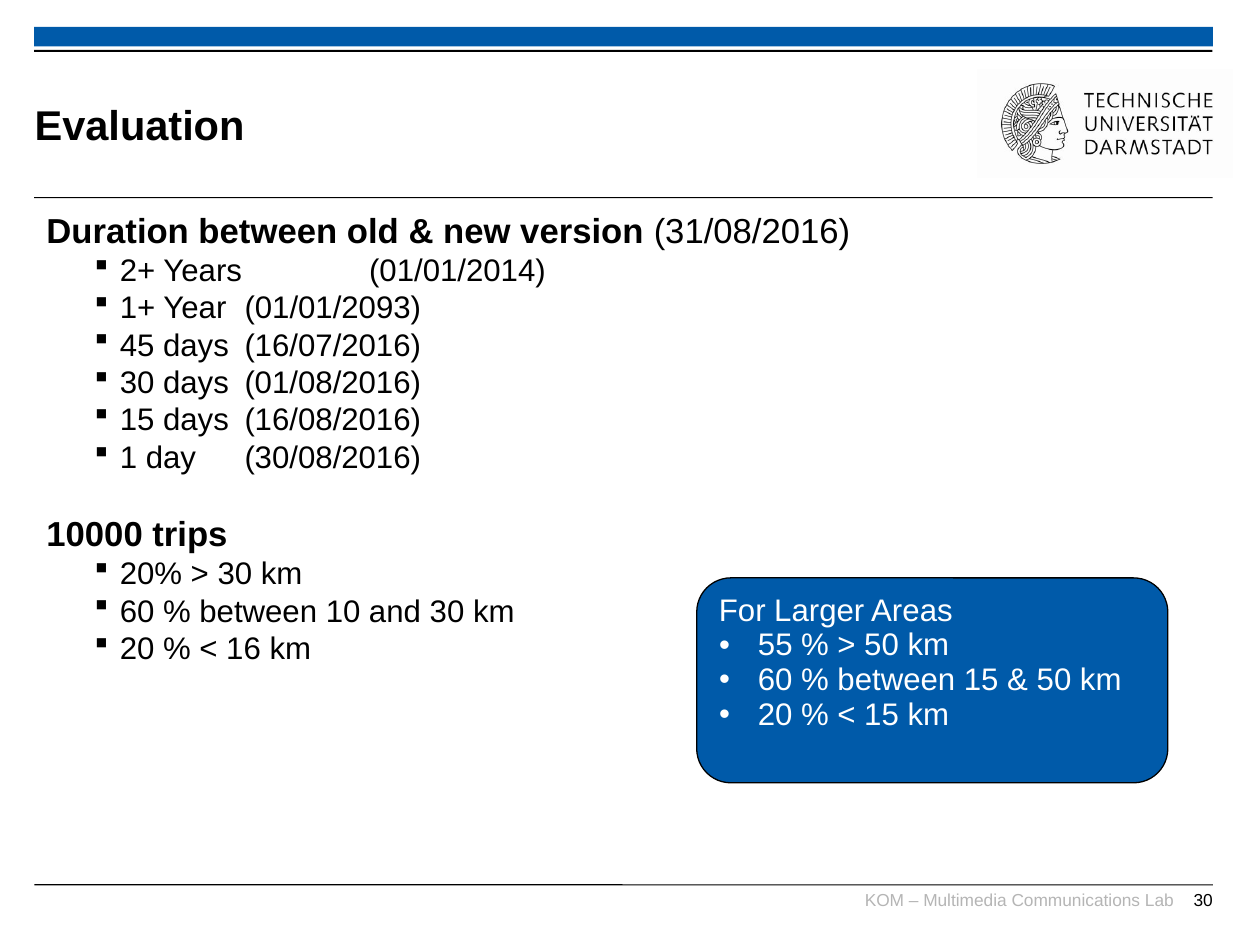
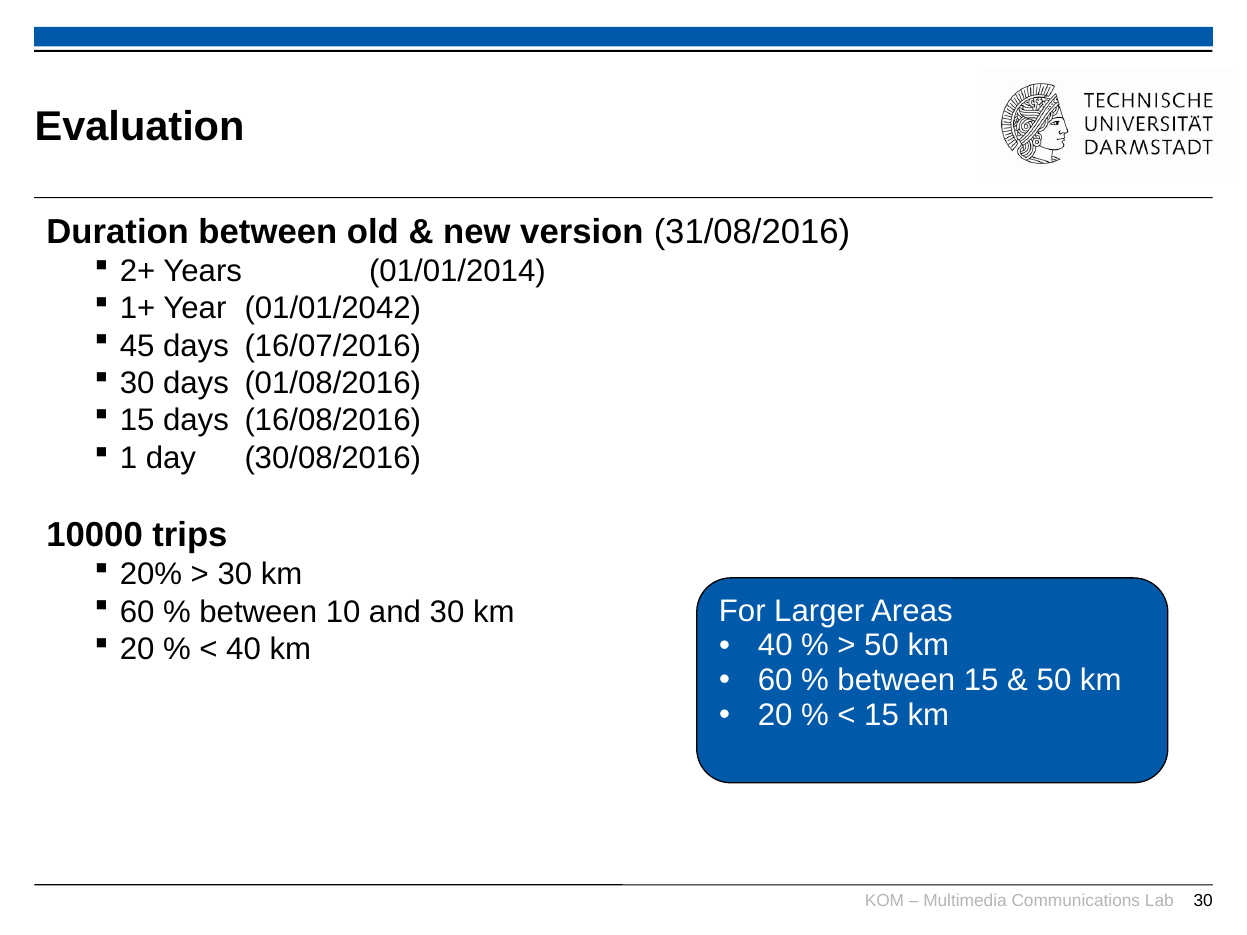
01/01/2093: 01/01/2093 -> 01/01/2042
55 at (775, 646): 55 -> 40
16 at (243, 649): 16 -> 40
